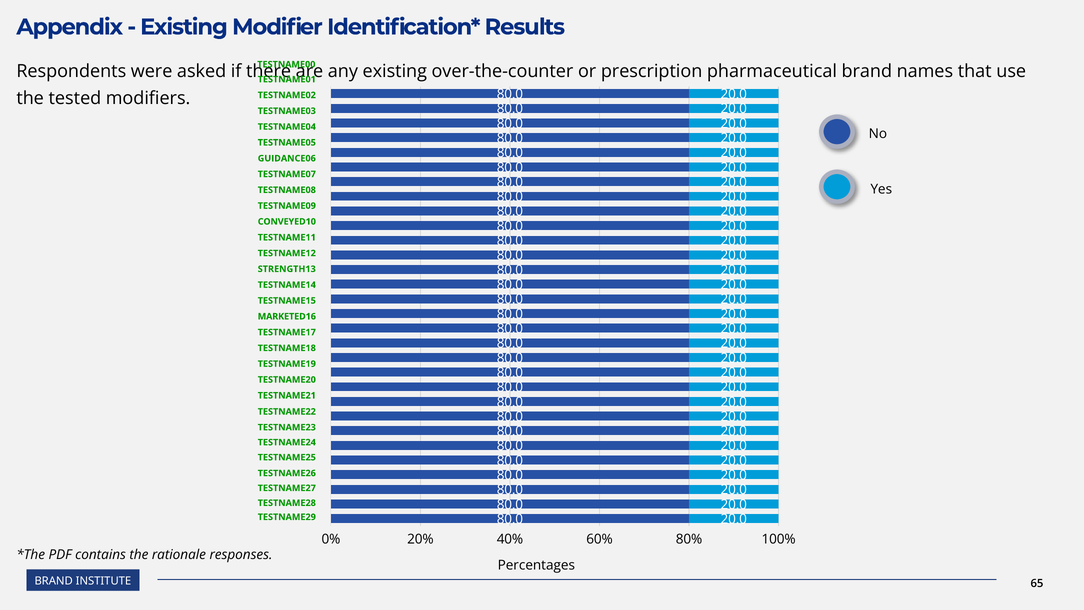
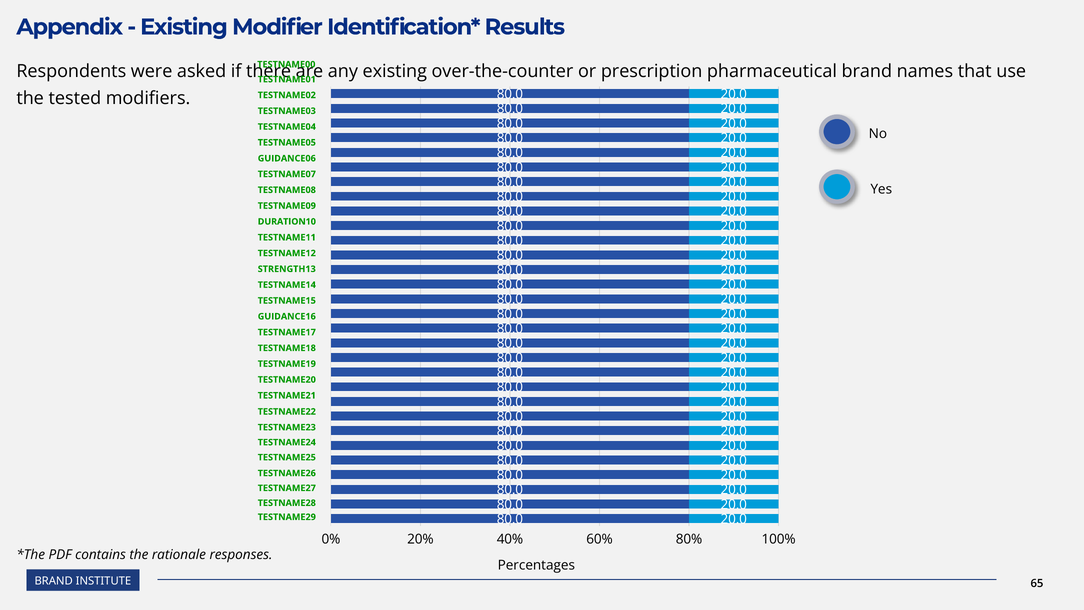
CONVEYED10: CONVEYED10 -> DURATION10
MARKETED16: MARKETED16 -> GUIDANCE16
